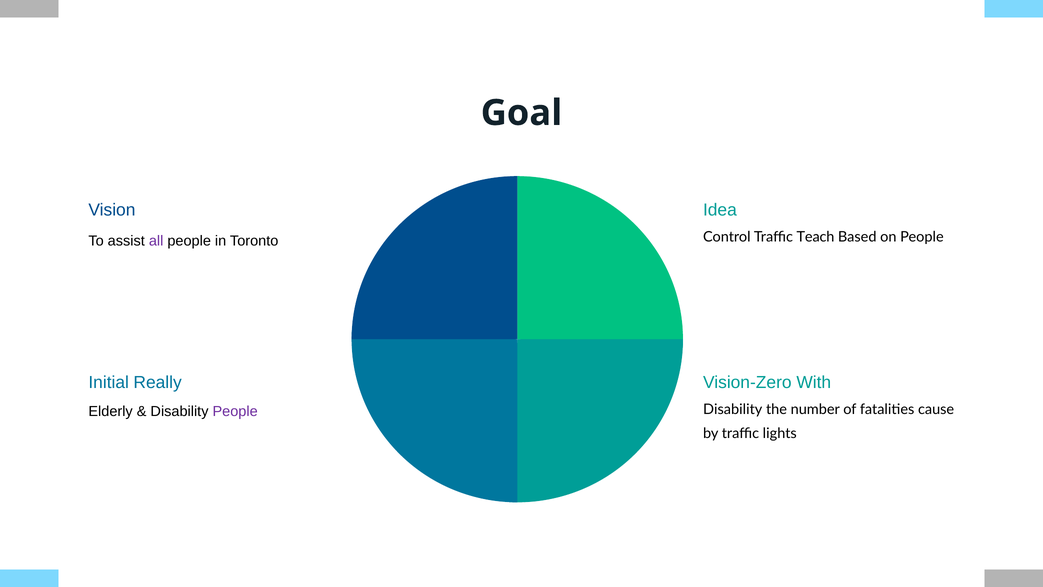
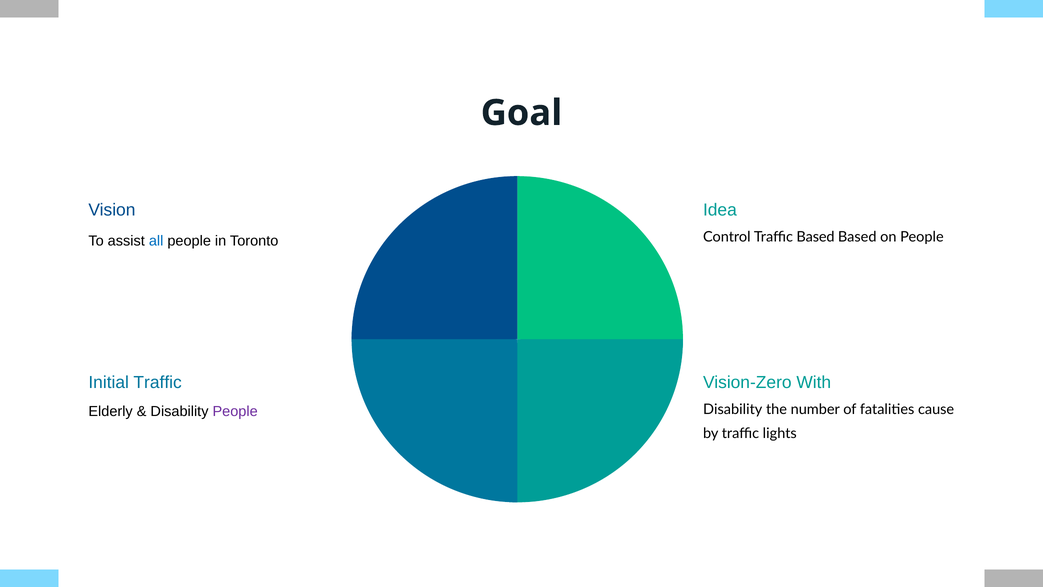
Traffic Teach: Teach -> Based
all colour: purple -> blue
Initial Really: Really -> Traffic
